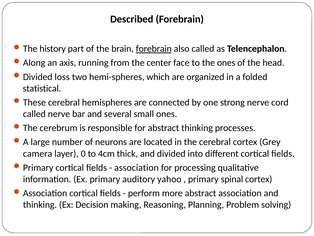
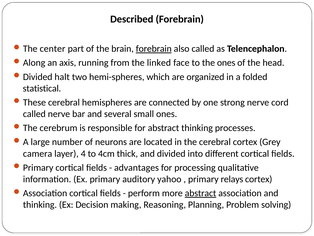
history: history -> center
center: center -> linked
loss: loss -> halt
0: 0 -> 4
association at (136, 167): association -> advantages
spinal: spinal -> relays
abstract at (201, 193) underline: none -> present
